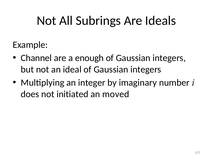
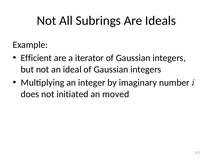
Channel: Channel -> Efficient
enough: enough -> iterator
